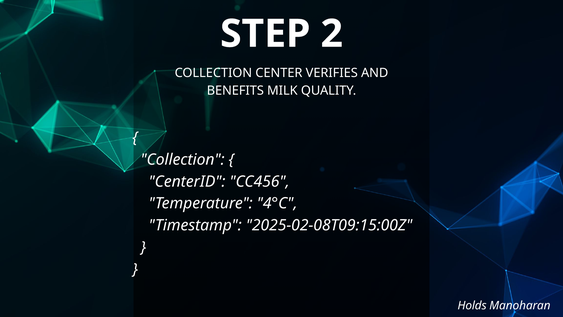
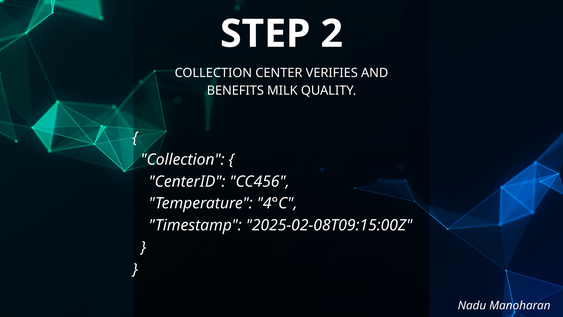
Holds: Holds -> Nadu
